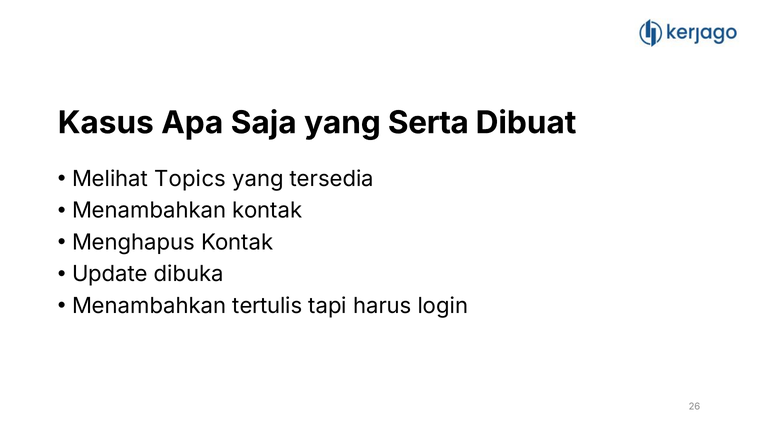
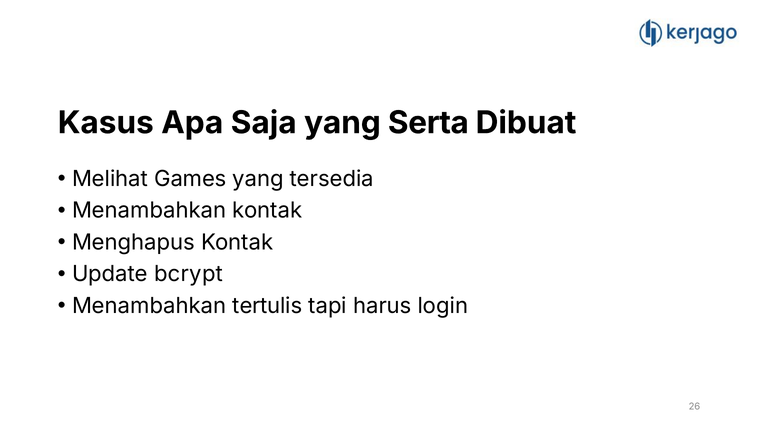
Topics: Topics -> Games
dibuka: dibuka -> bcrypt
